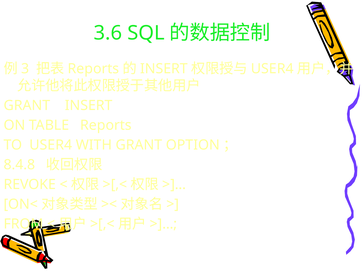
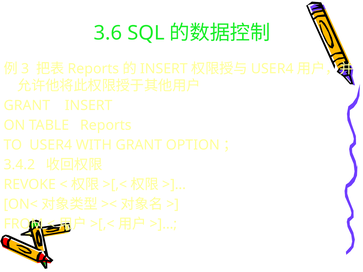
8.4.8: 8.4.8 -> 3.4.2
